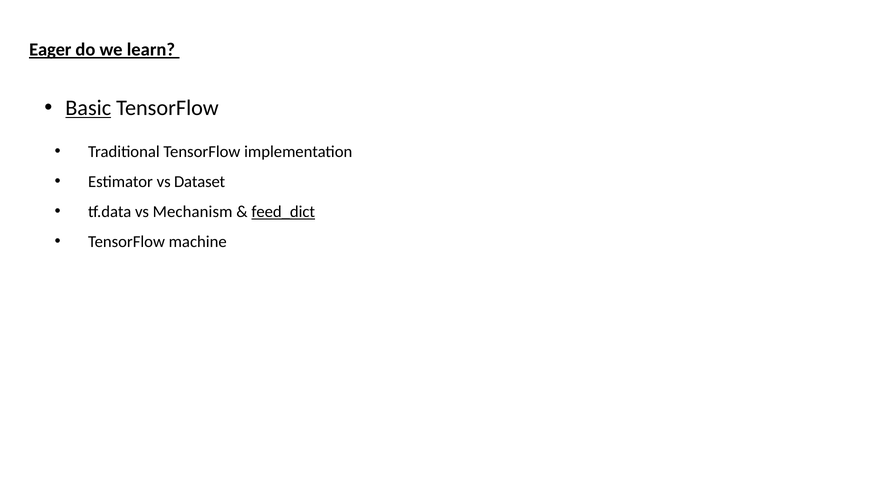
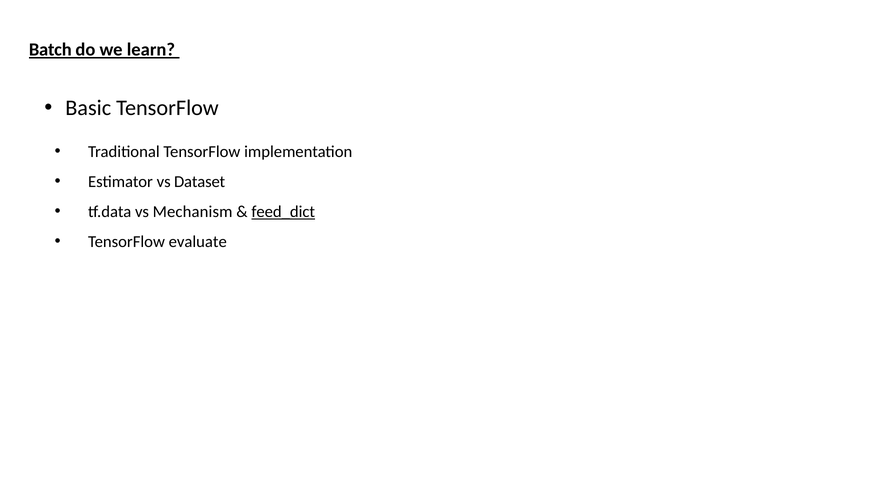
Eager: Eager -> Batch
Basic underline: present -> none
machine: machine -> evaluate
